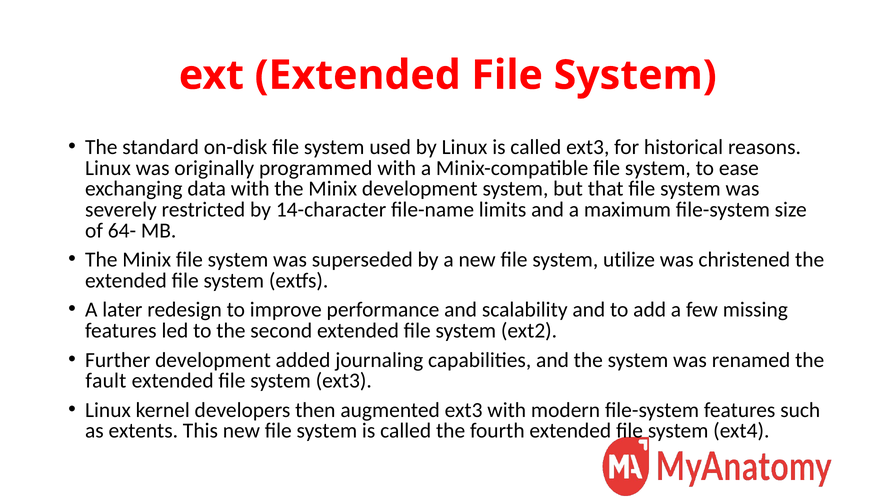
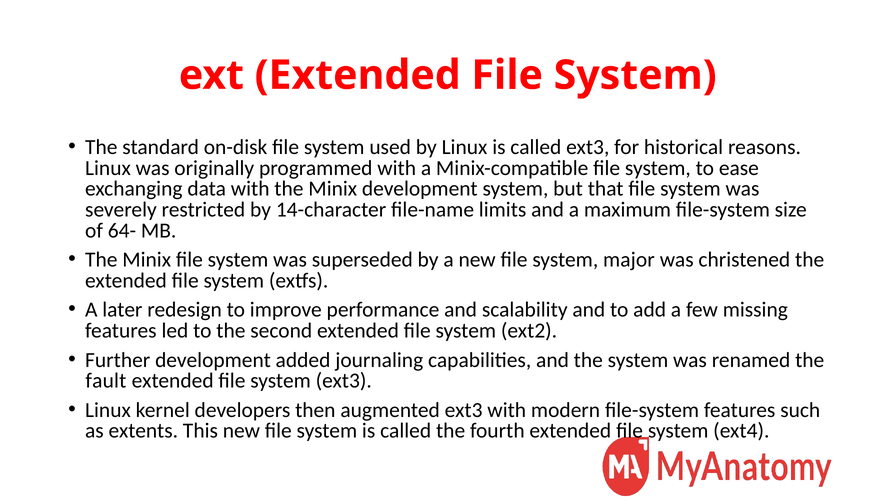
utilize: utilize -> major
